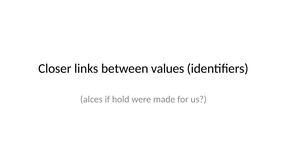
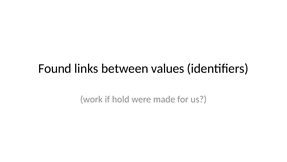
Closer: Closer -> Found
alces: alces -> work
